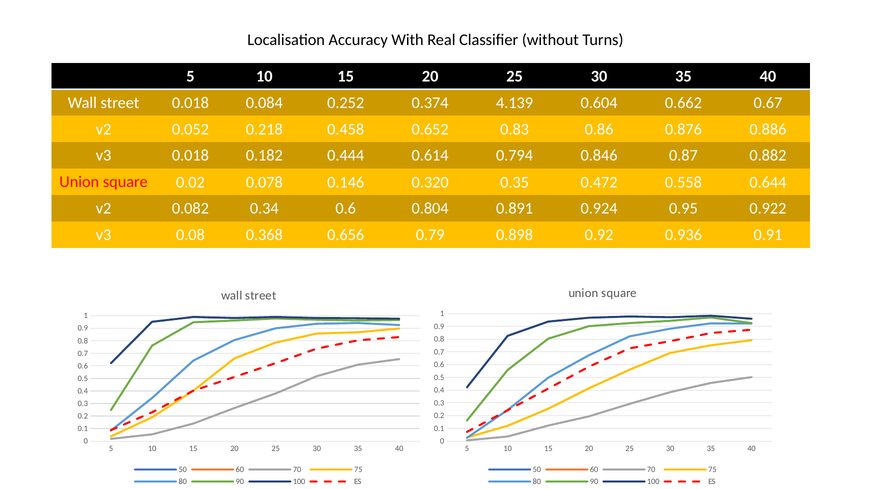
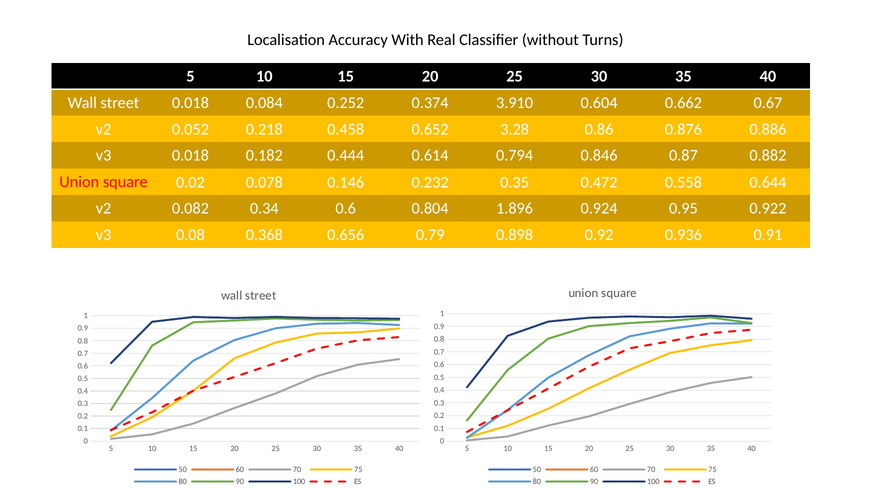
4.139: 4.139 -> 3.910
0.83: 0.83 -> 3.28
0.320: 0.320 -> 0.232
0.891: 0.891 -> 1.896
